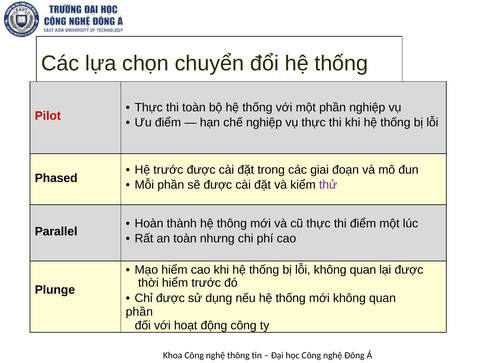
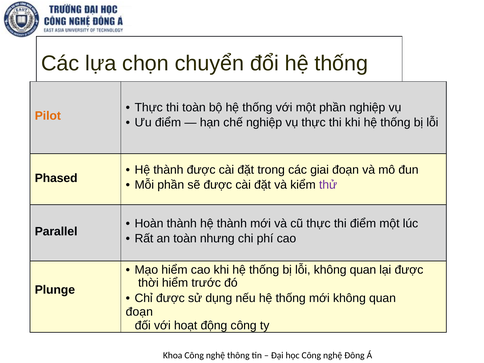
Pilot colour: red -> orange
trước at (168, 170): trước -> thành
thành hệ thông: thông -> thành
phần at (139, 312): phần -> đoạn
